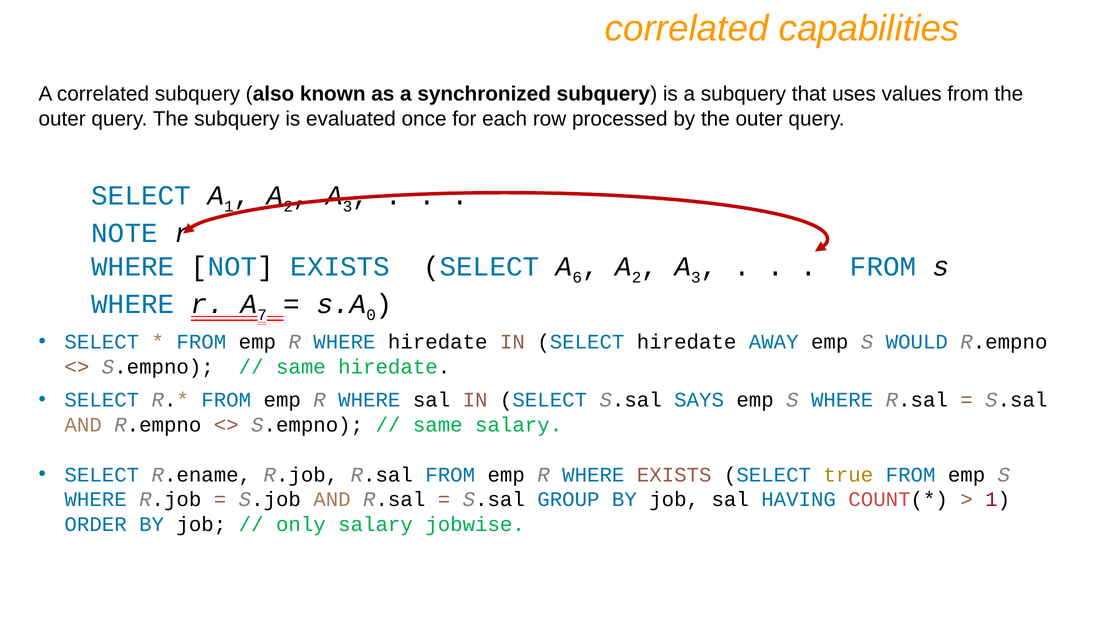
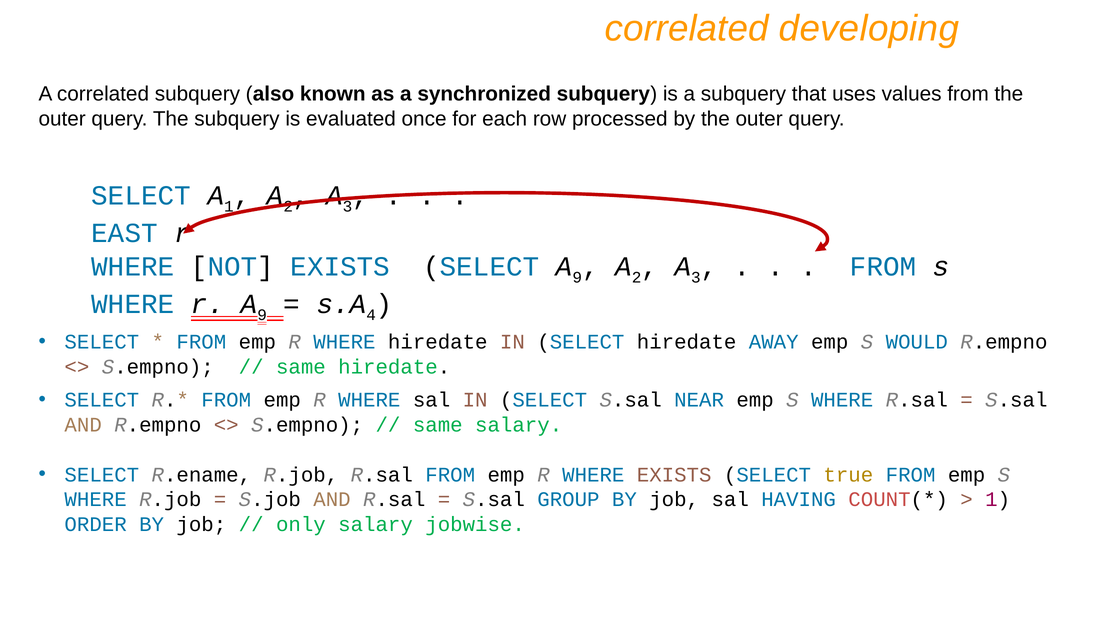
capabilities: capabilities -> developing
NOTE: NOTE -> EAST
SELECT A 6: 6 -> 9
r A 7: 7 -> 9
0: 0 -> 4
SAYS: SAYS -> NEAR
